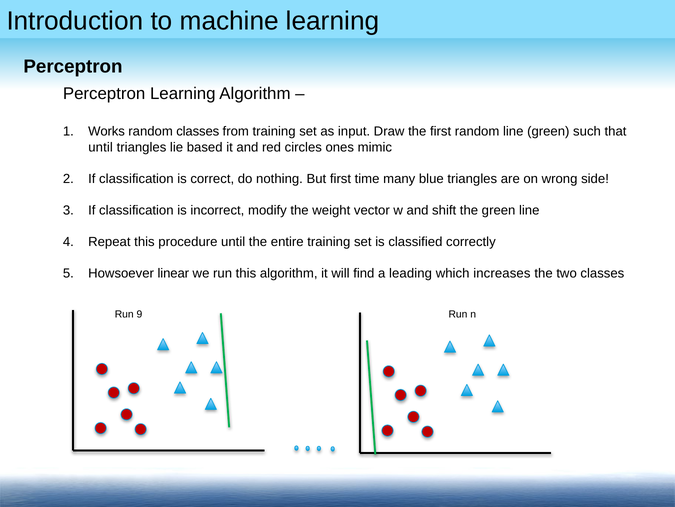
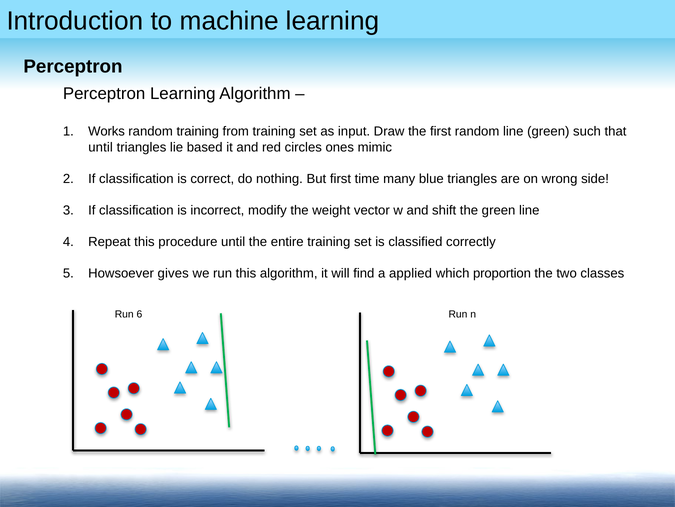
random classes: classes -> training
linear: linear -> gives
leading: leading -> applied
increases: increases -> proportion
9: 9 -> 6
